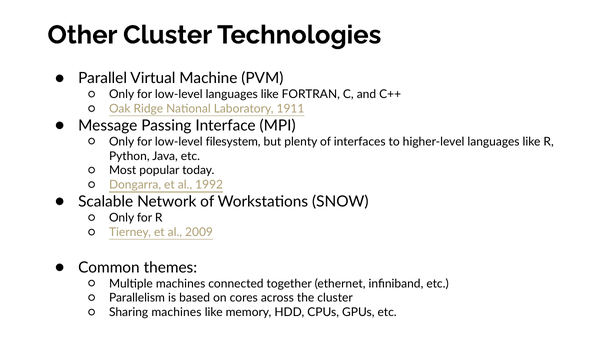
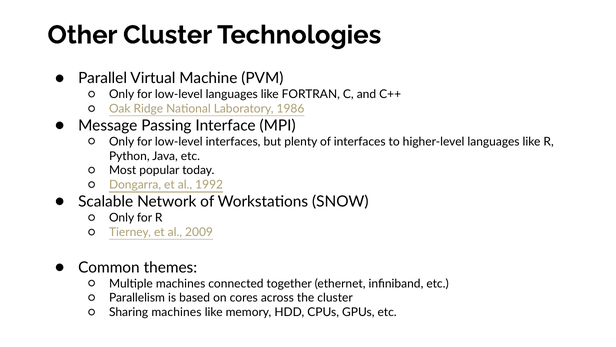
1911: 1911 -> 1986
low-level filesystem: filesystem -> interfaces
